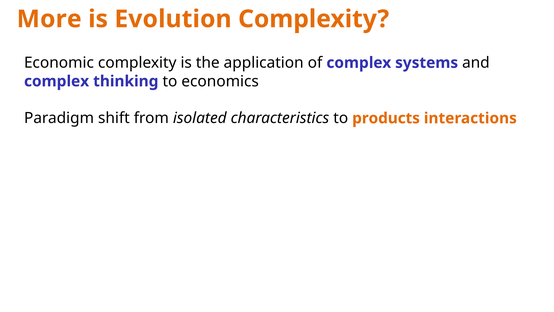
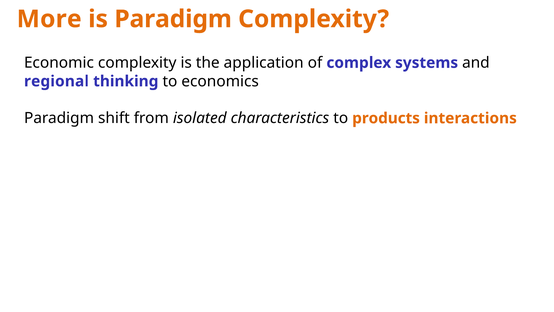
is Evolution: Evolution -> Paradigm
complex at (57, 81): complex -> regional
